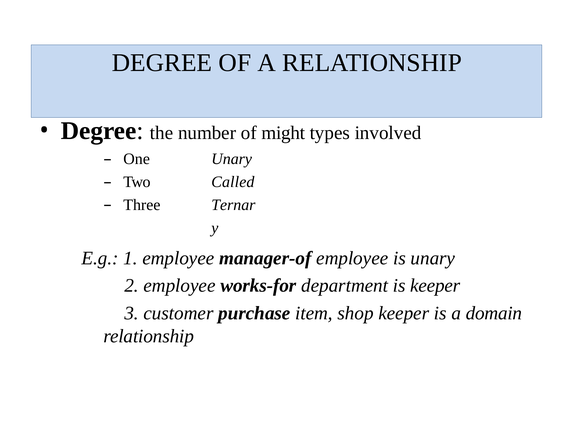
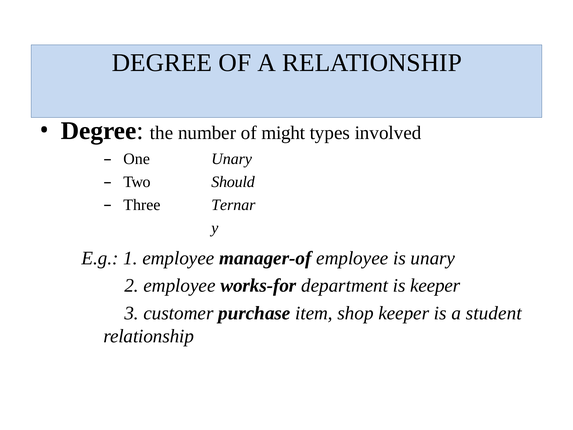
Called: Called -> Should
domain: domain -> student
